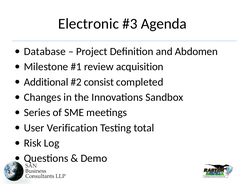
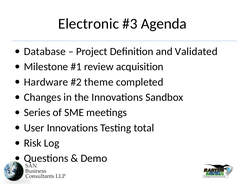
Abdomen: Abdomen -> Validated
Additional: Additional -> Hardware
consist: consist -> theme
User Verification: Verification -> Innovations
